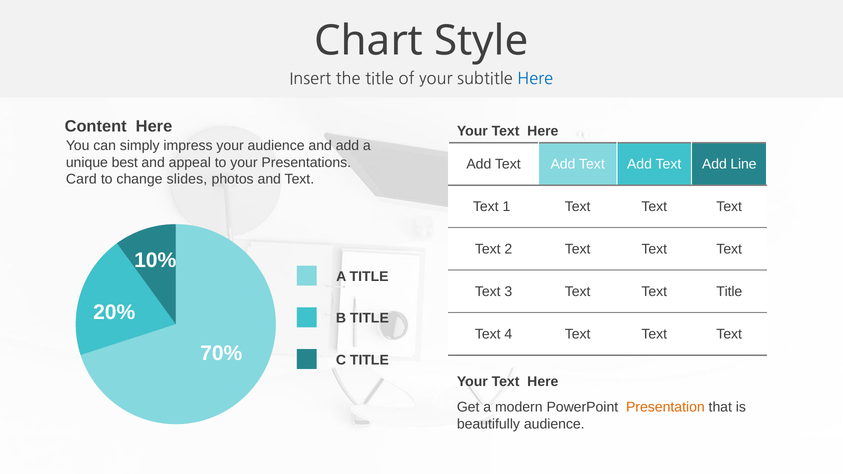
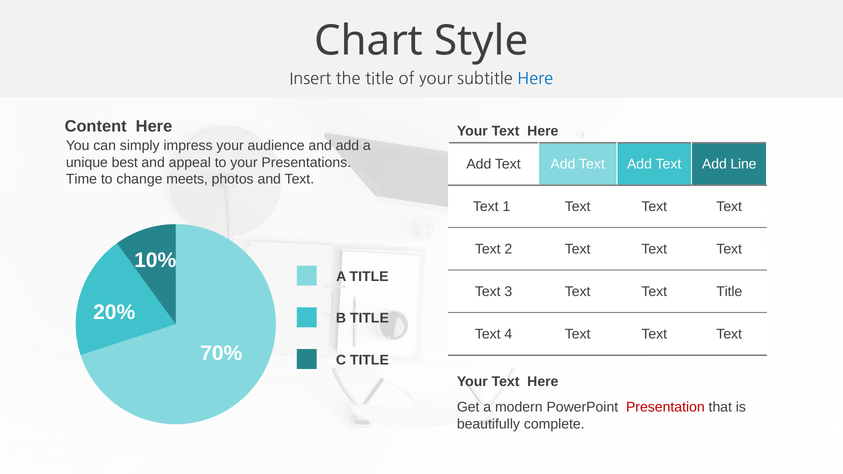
Card: Card -> Time
slides: slides -> meets
Presentation colour: orange -> red
beautifully audience: audience -> complete
